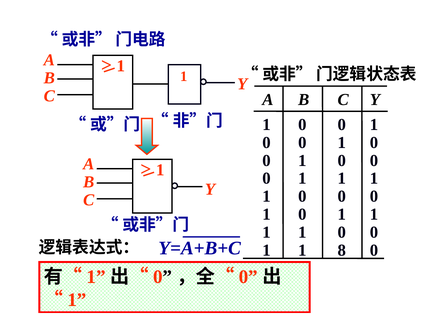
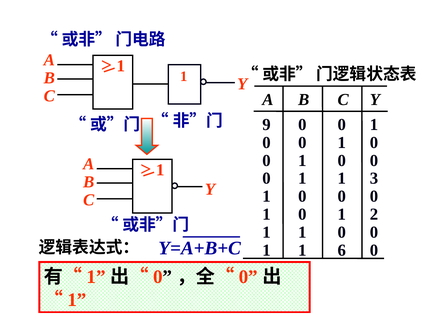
1 at (266, 124): 1 -> 9
1 at (374, 178): 1 -> 3
1 0 1 1: 1 -> 2
8: 8 -> 6
